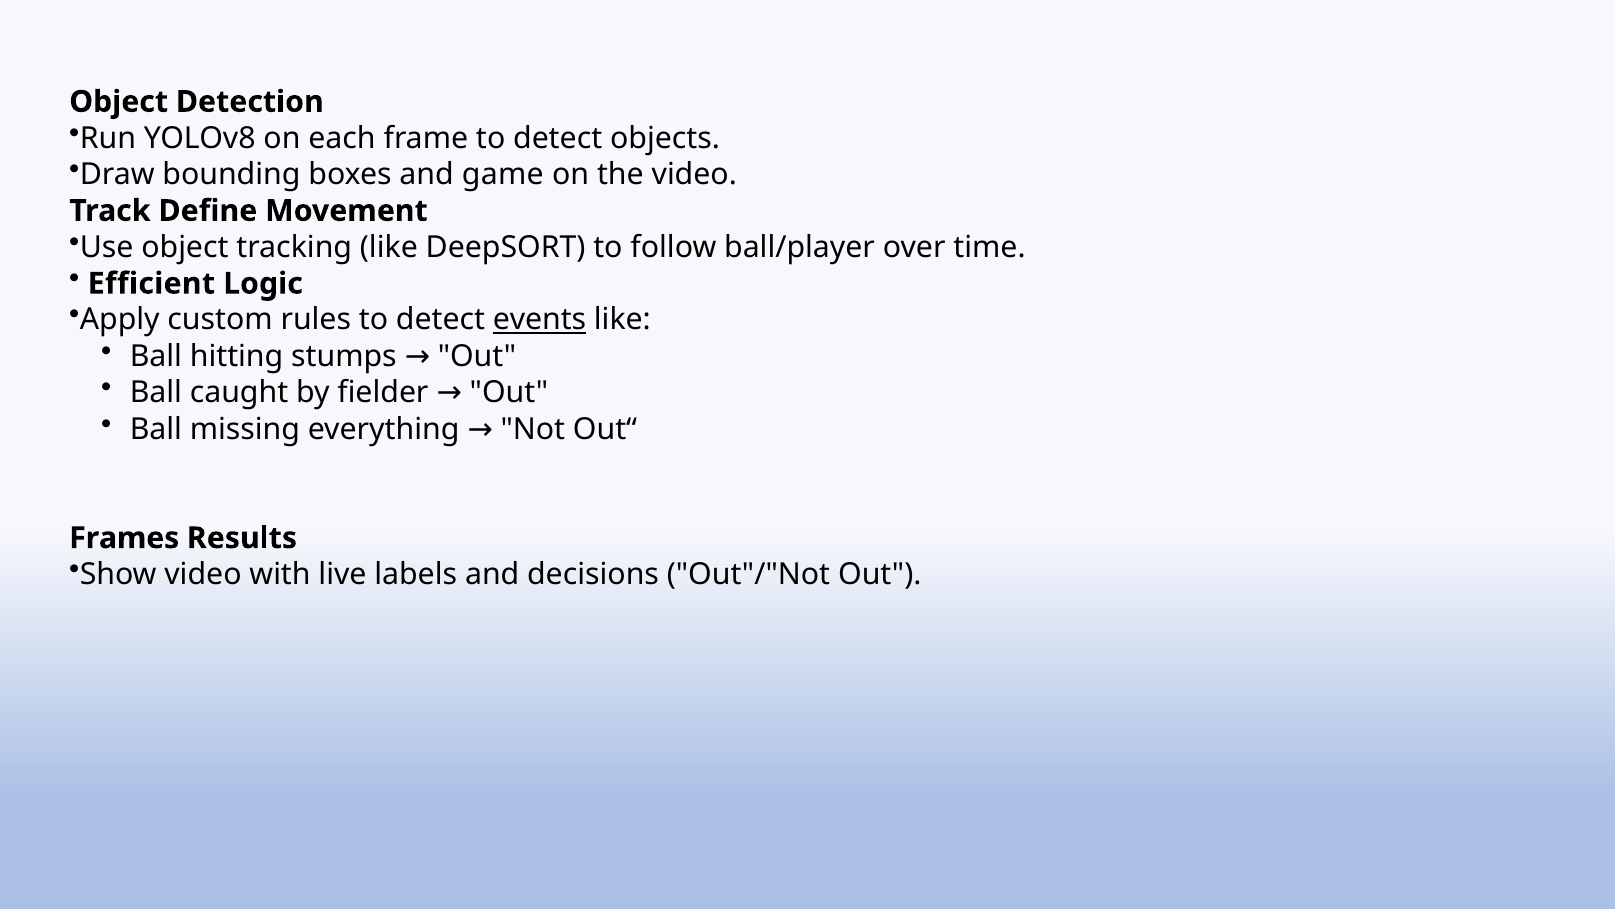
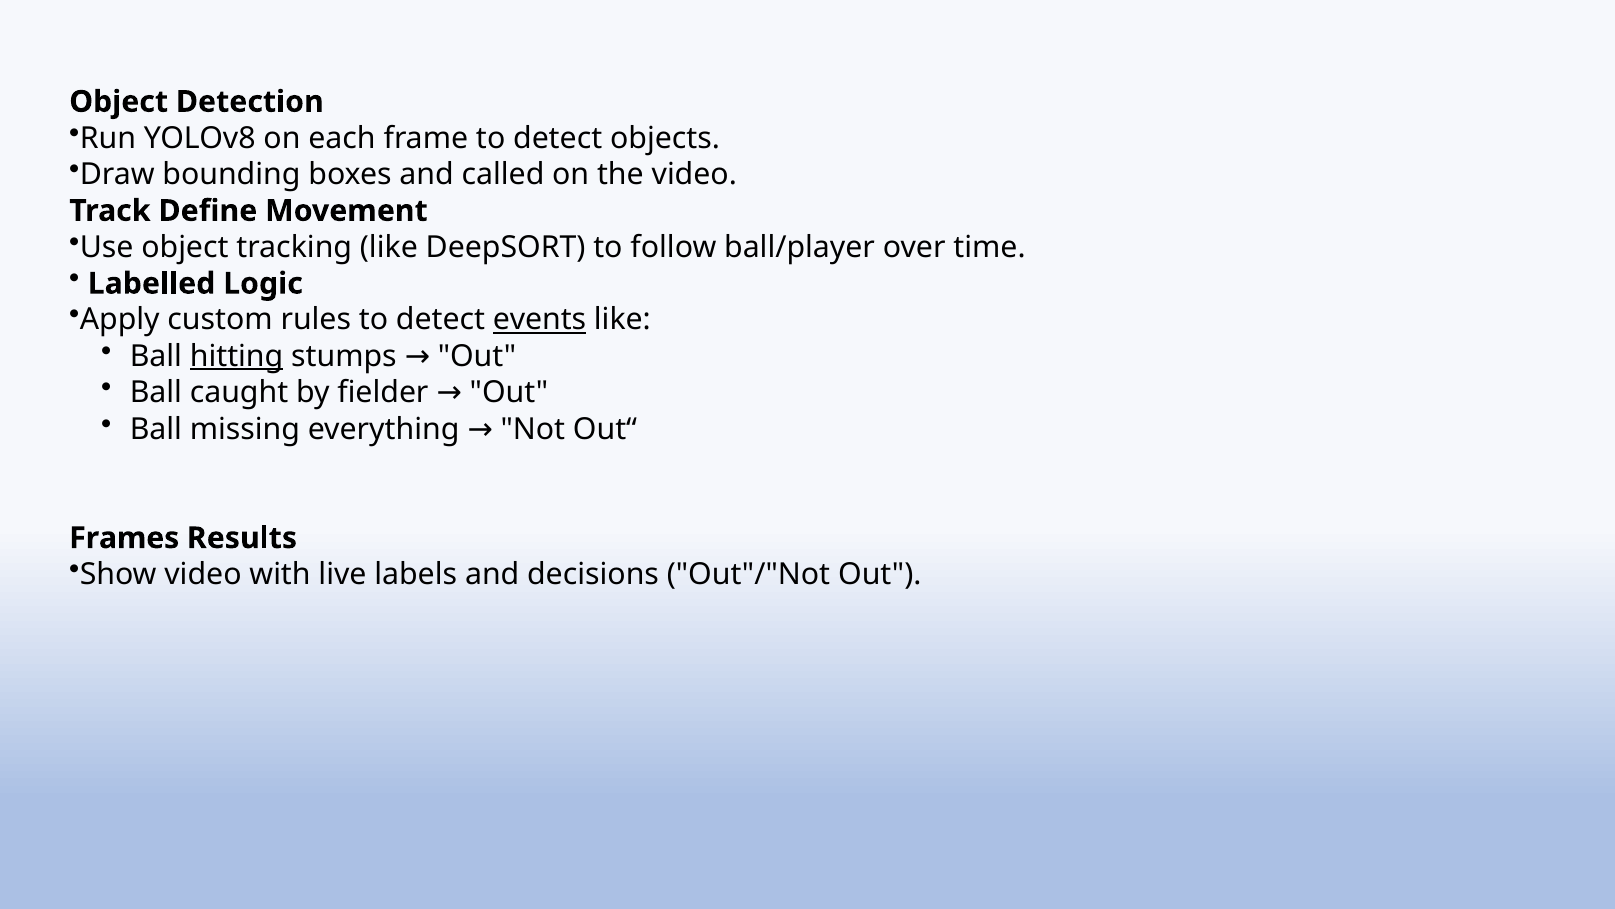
game: game -> called
Efficient: Efficient -> Labelled
hitting underline: none -> present
